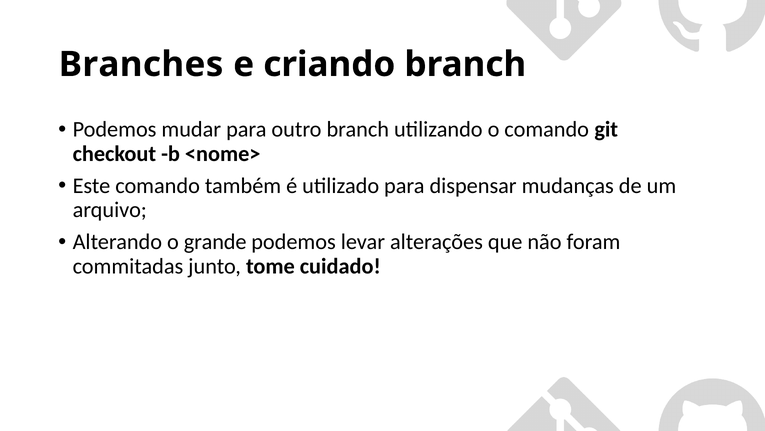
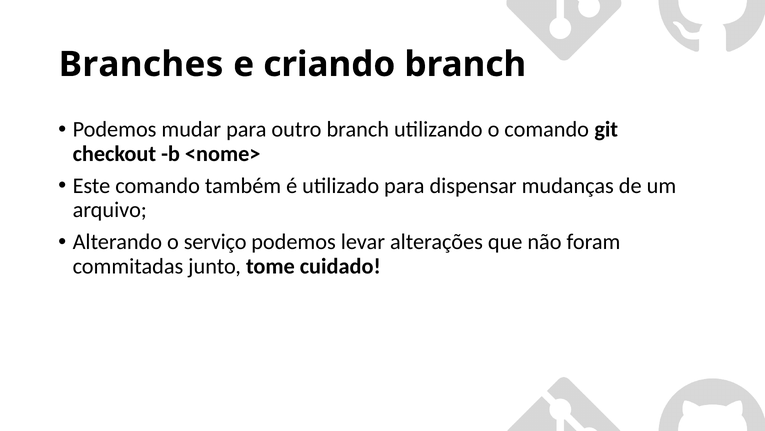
grande: grande -> serviço
